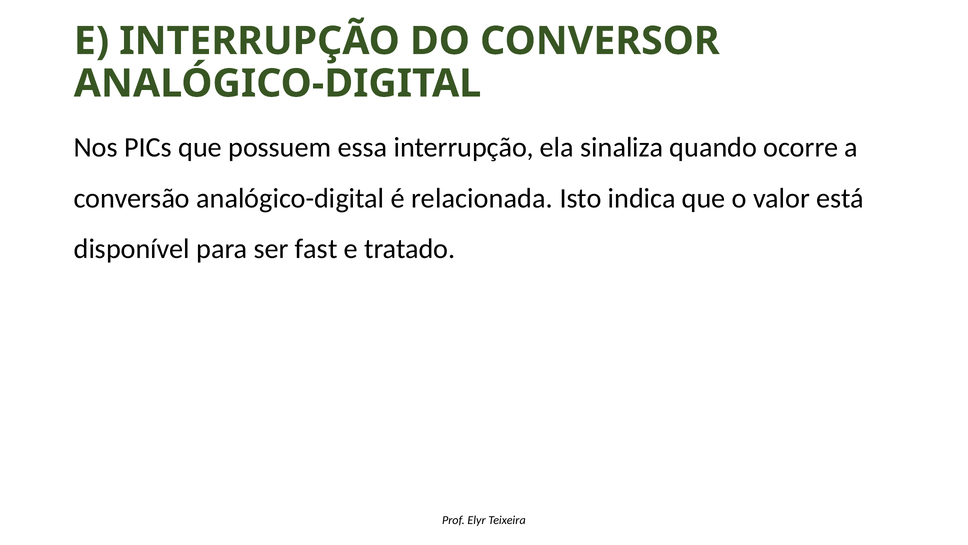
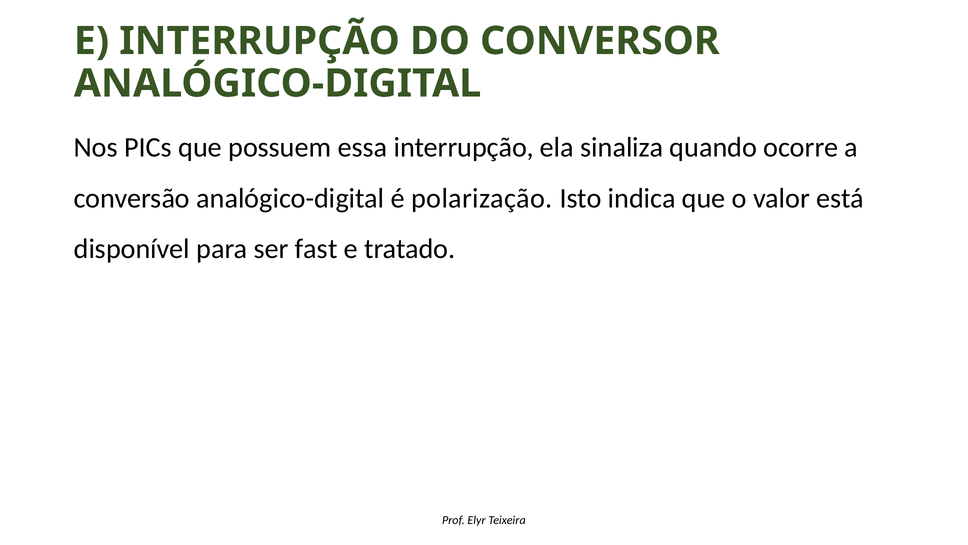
relacionada: relacionada -> polarização
